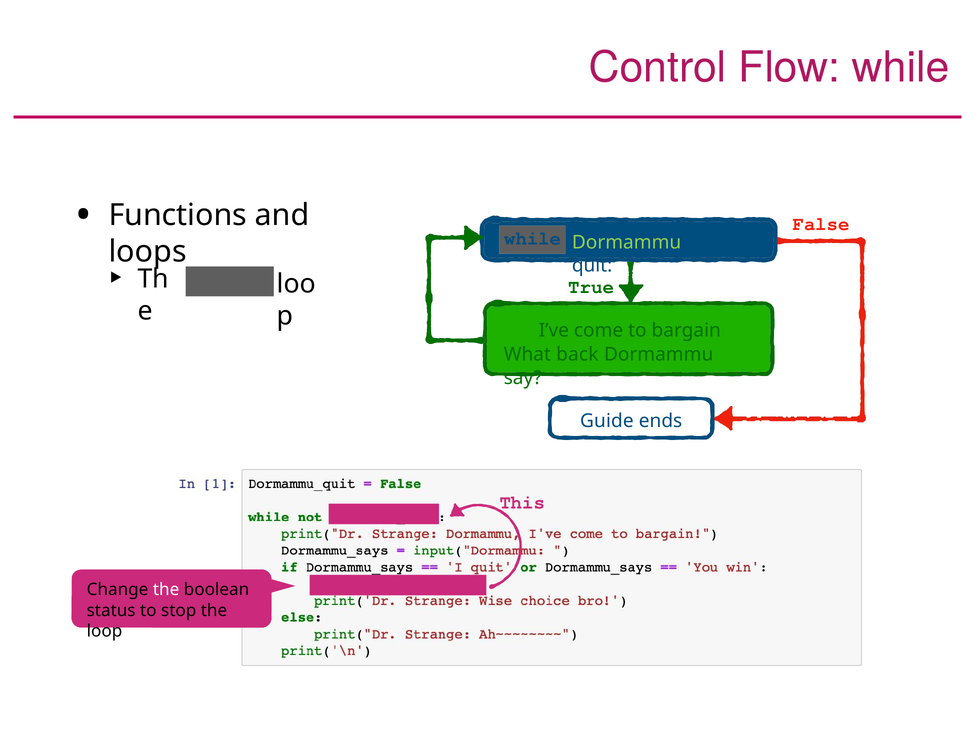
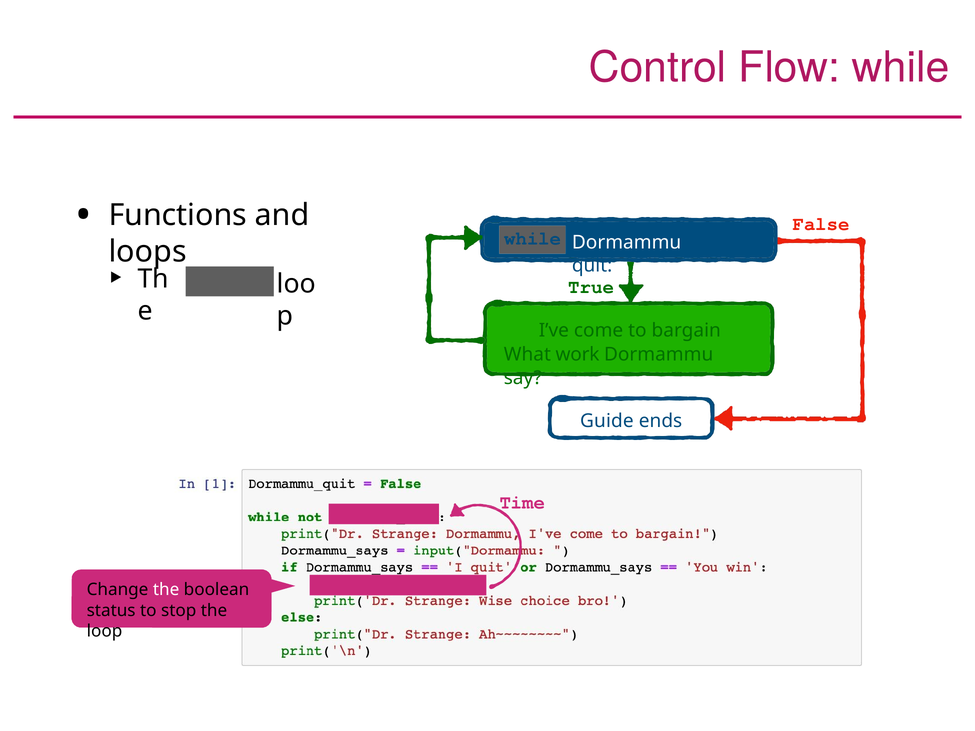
Dormammu at (627, 243) colour: light green -> white
back: back -> work
This: This -> Time
